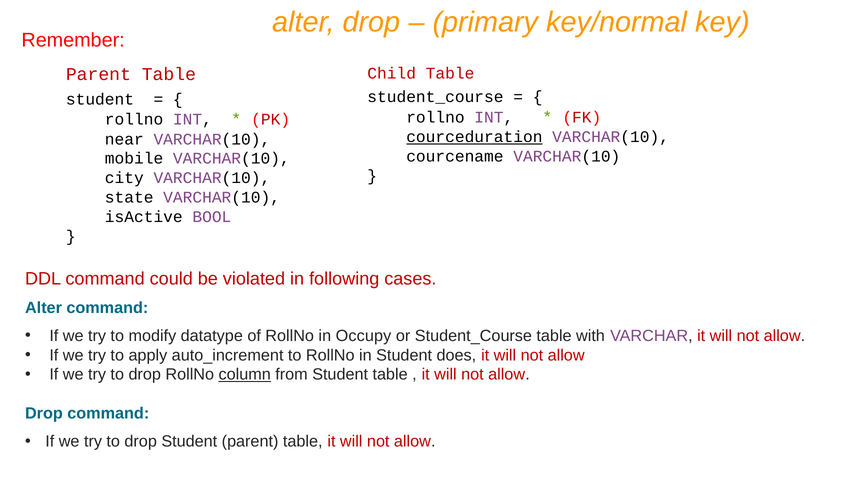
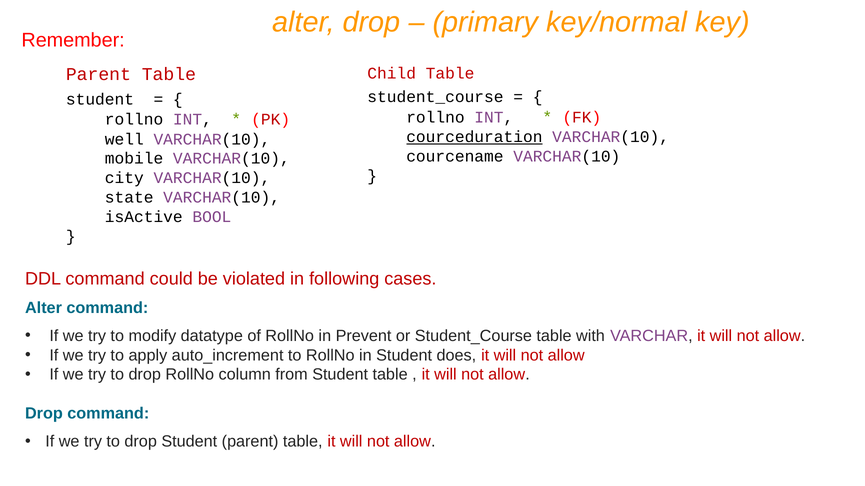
near: near -> well
Occupy: Occupy -> Prevent
column underline: present -> none
